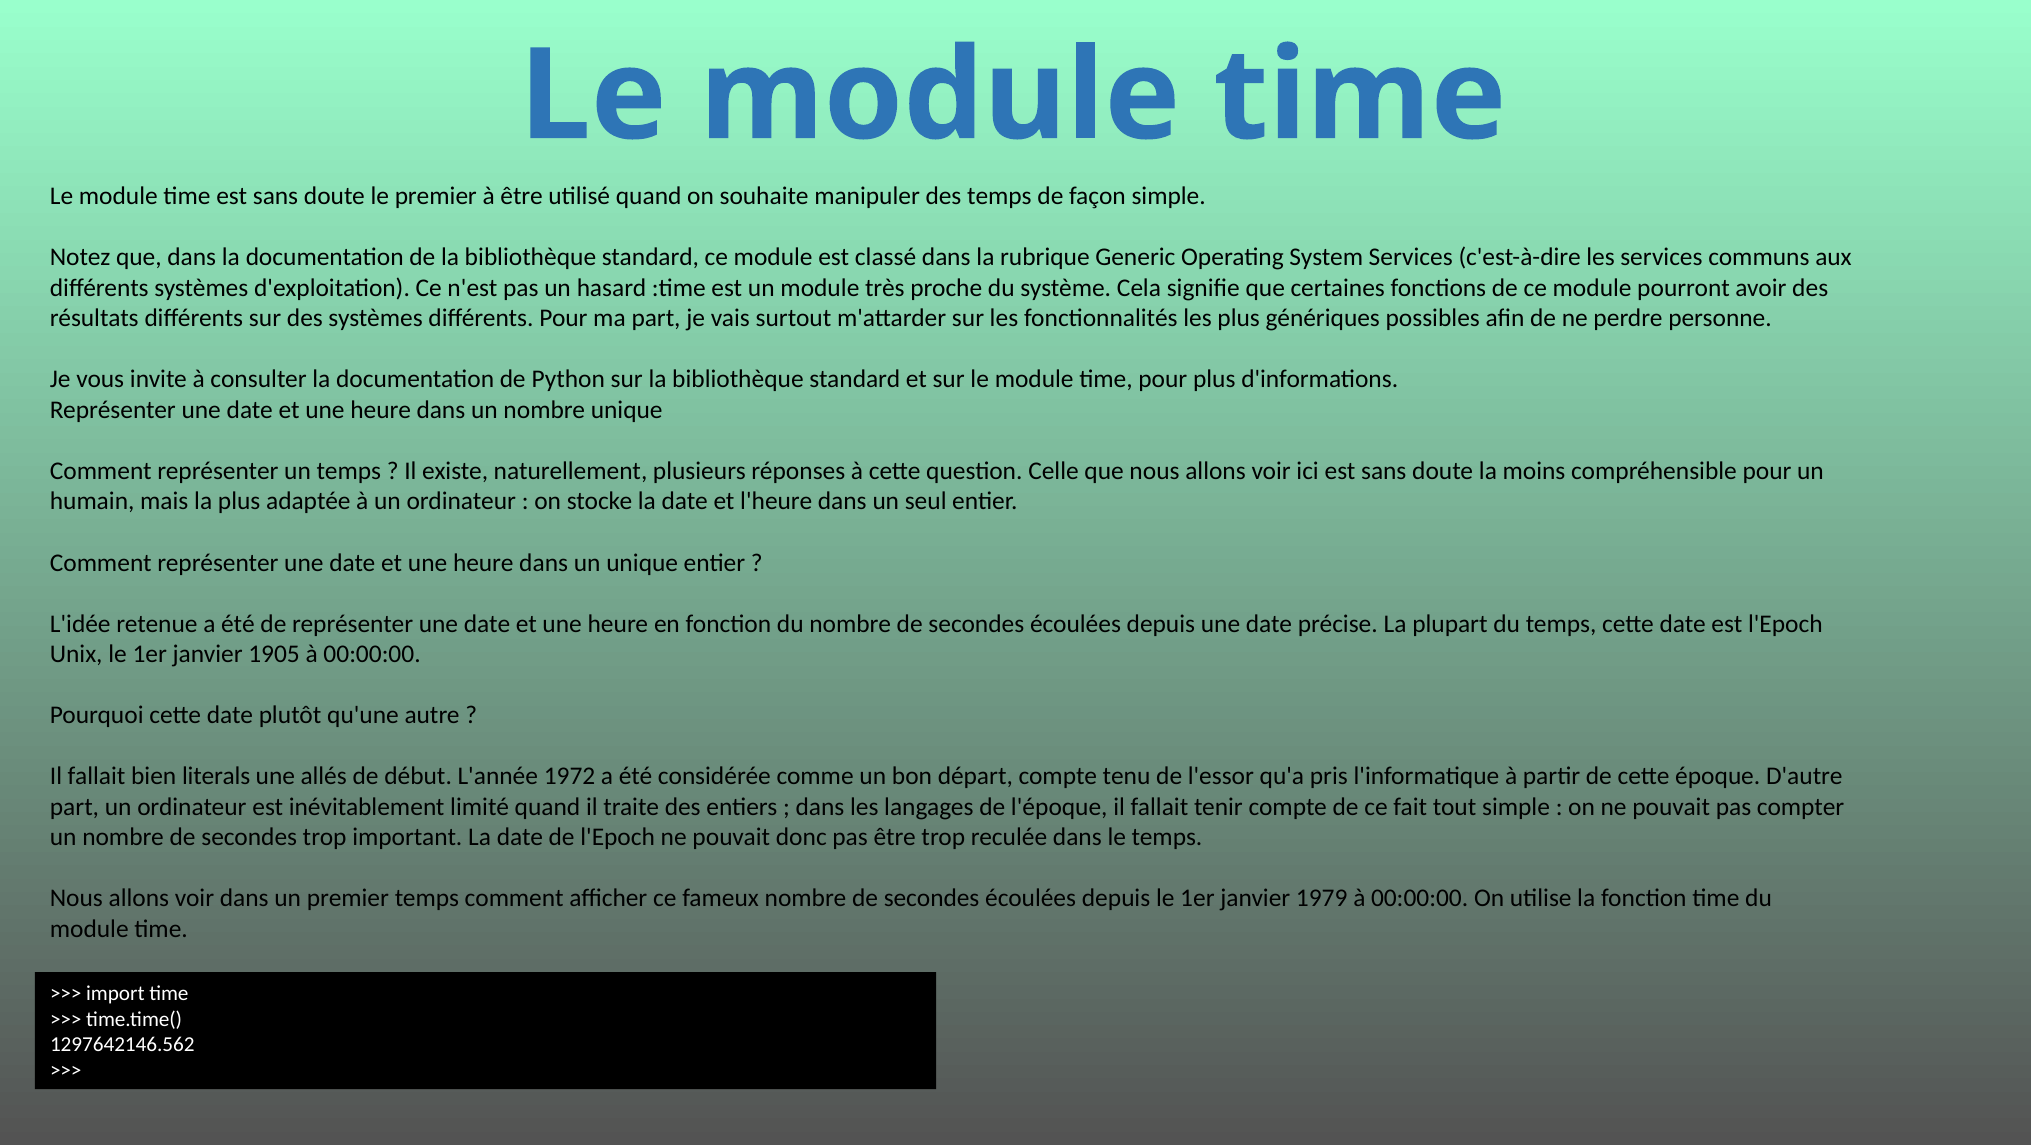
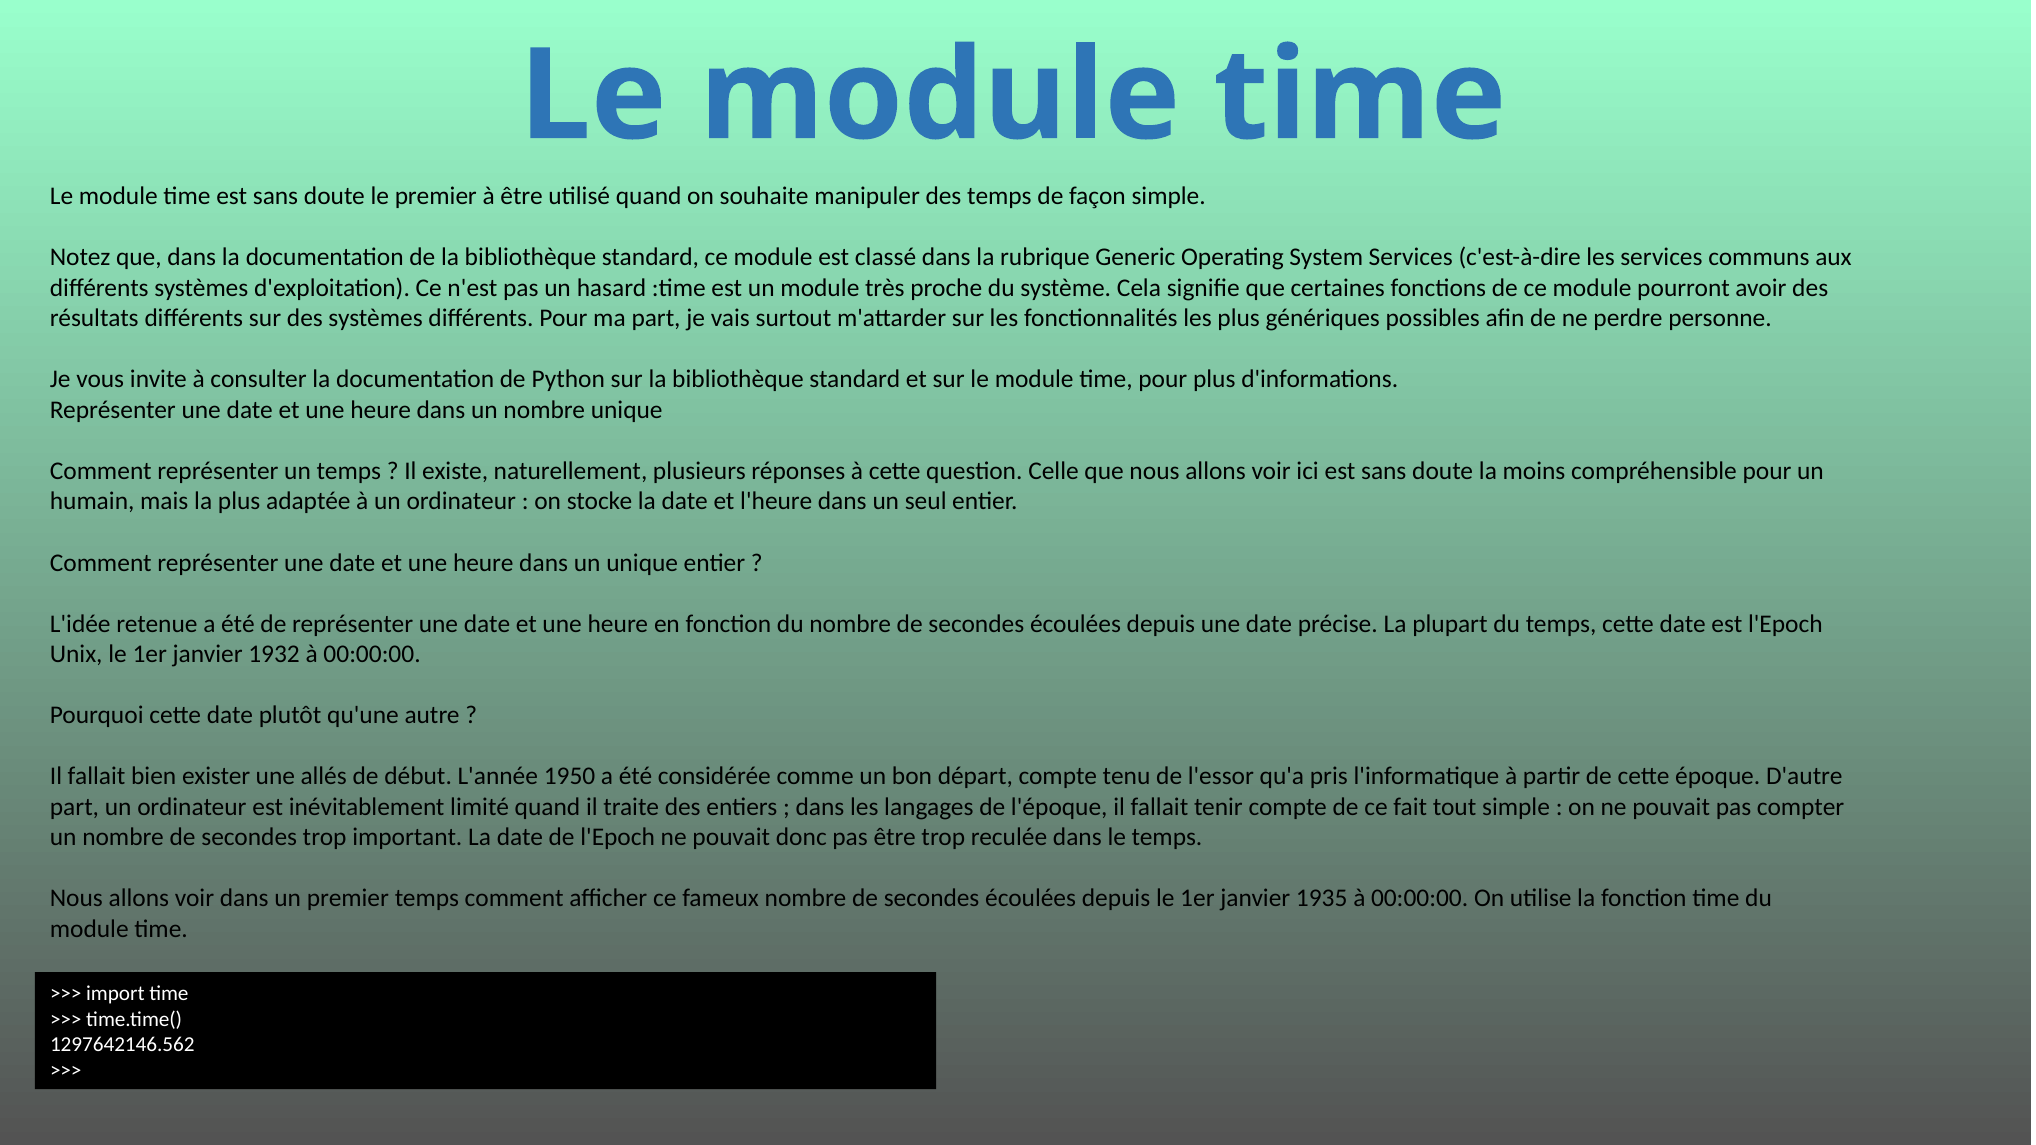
1905: 1905 -> 1932
literals: literals -> exister
1972: 1972 -> 1950
1979: 1979 -> 1935
